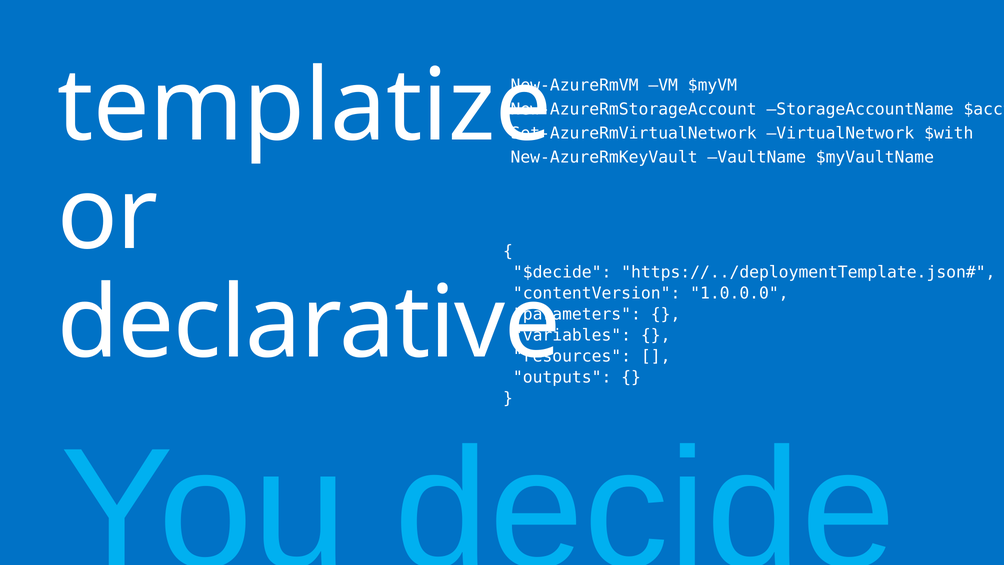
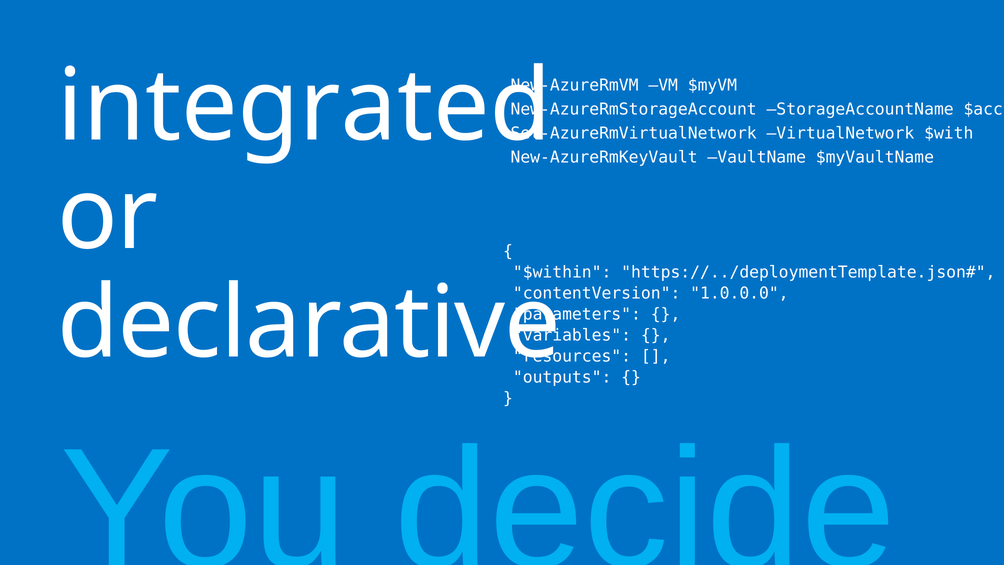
templatize: templatize -> integrated
$decide: $decide -> $within
